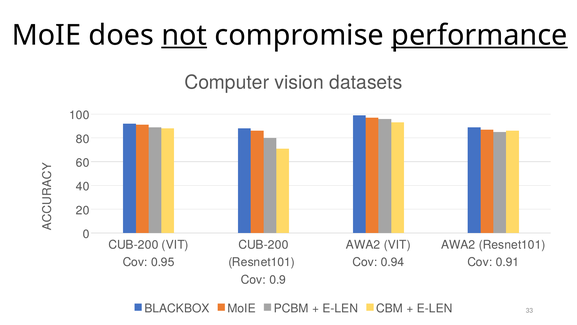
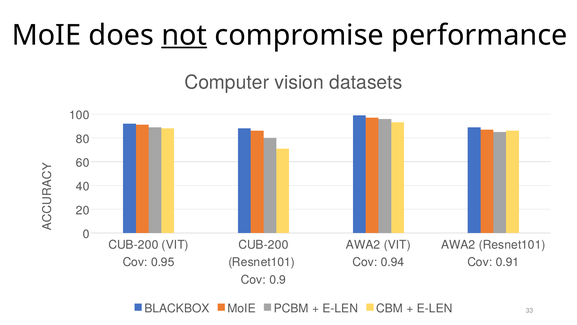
performance underline: present -> none
